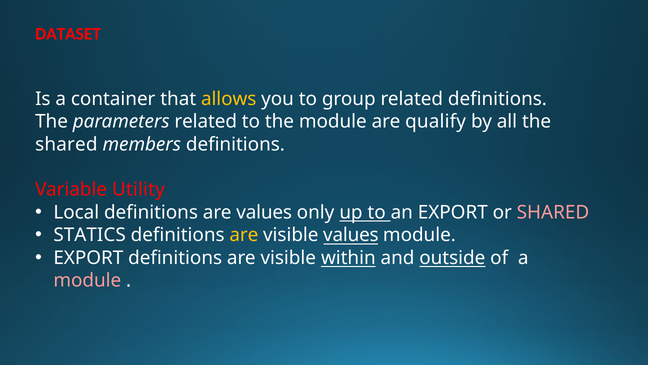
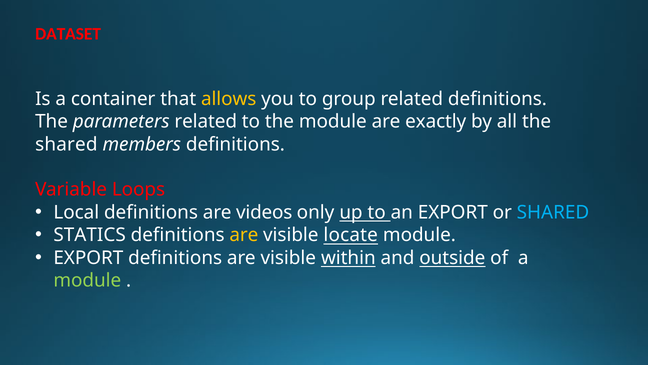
qualify: qualify -> exactly
Utility: Utility -> Loops
are values: values -> videos
SHARED at (553, 212) colour: pink -> light blue
visible values: values -> locate
module at (87, 280) colour: pink -> light green
